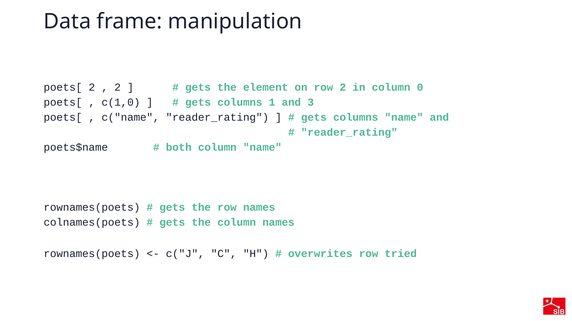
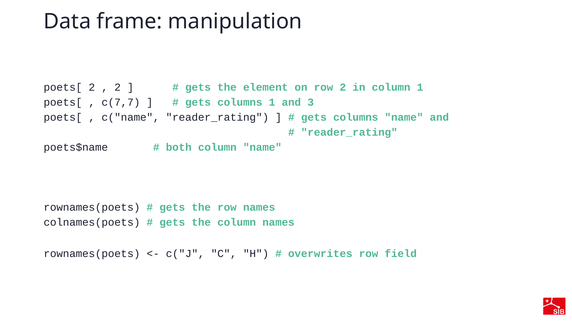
column 0: 0 -> 1
c(1,0: c(1,0 -> c(7,7
tried: tried -> field
